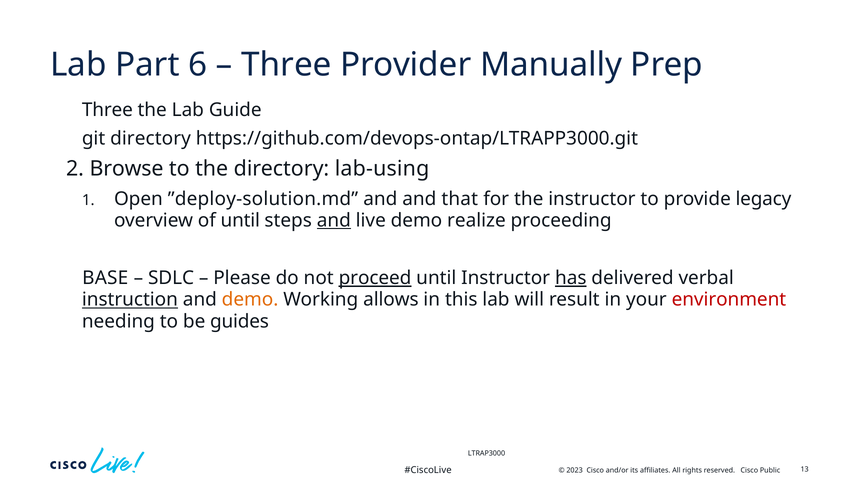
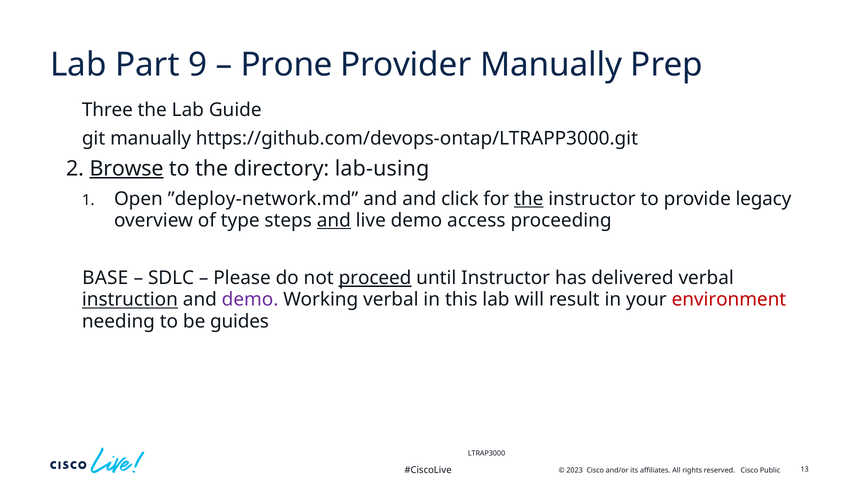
6: 6 -> 9
Three at (286, 65): Three -> Prone
git directory: directory -> manually
Browse underline: none -> present
”deploy-solution.md: ”deploy-solution.md -> ”deploy-network.md
that: that -> click
the at (529, 199) underline: none -> present
of until: until -> type
realize: realize -> access
has underline: present -> none
demo at (250, 300) colour: orange -> purple
Working allows: allows -> verbal
